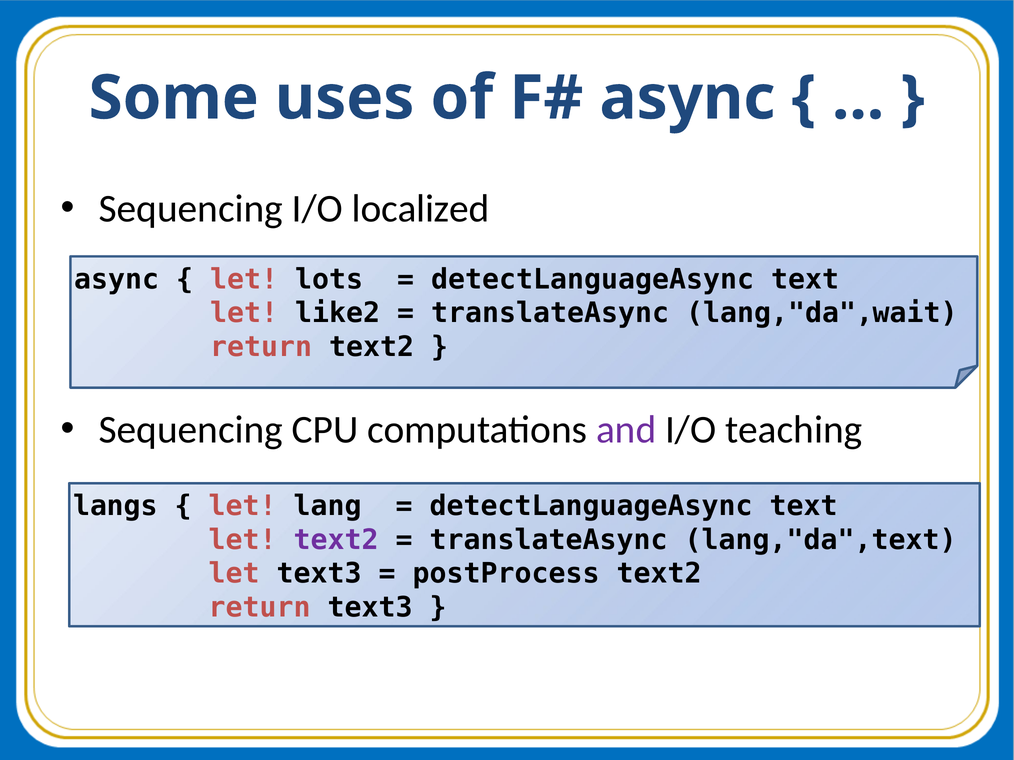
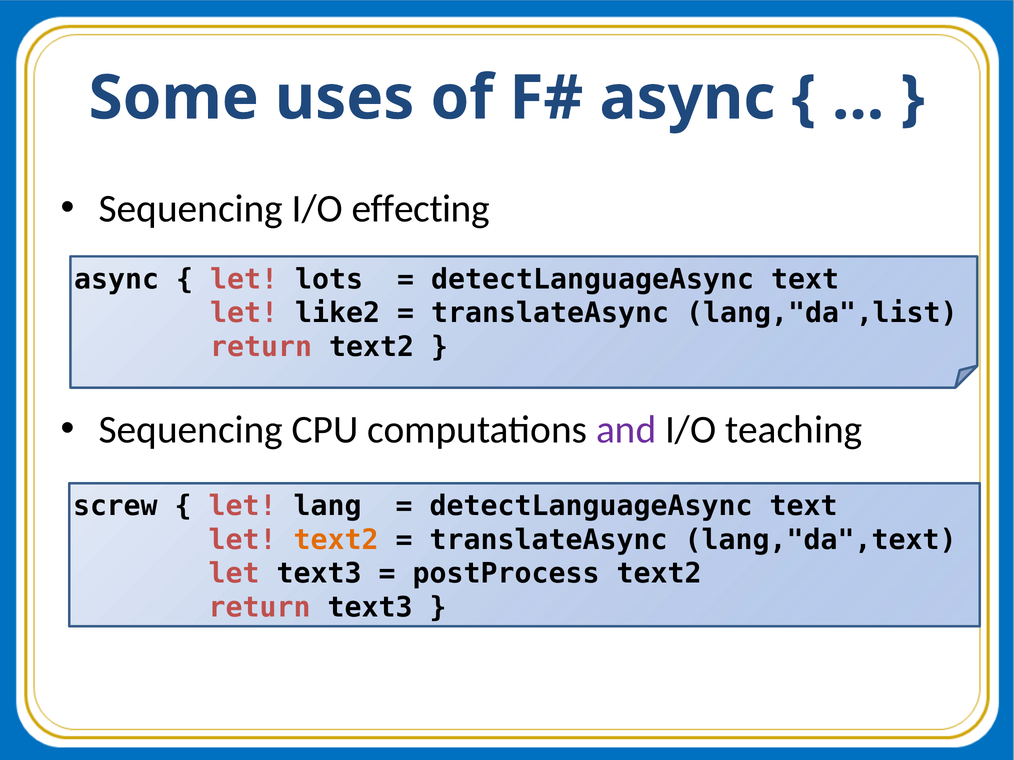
localized: localized -> effecting
lang,"da",wait: lang,"da",wait -> lang,"da",list
langs: langs -> screw
text2 at (336, 540) colour: purple -> orange
